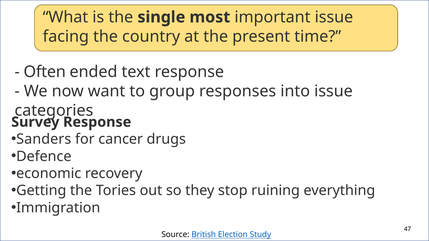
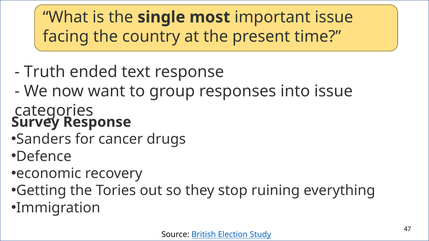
Often: Often -> Truth
